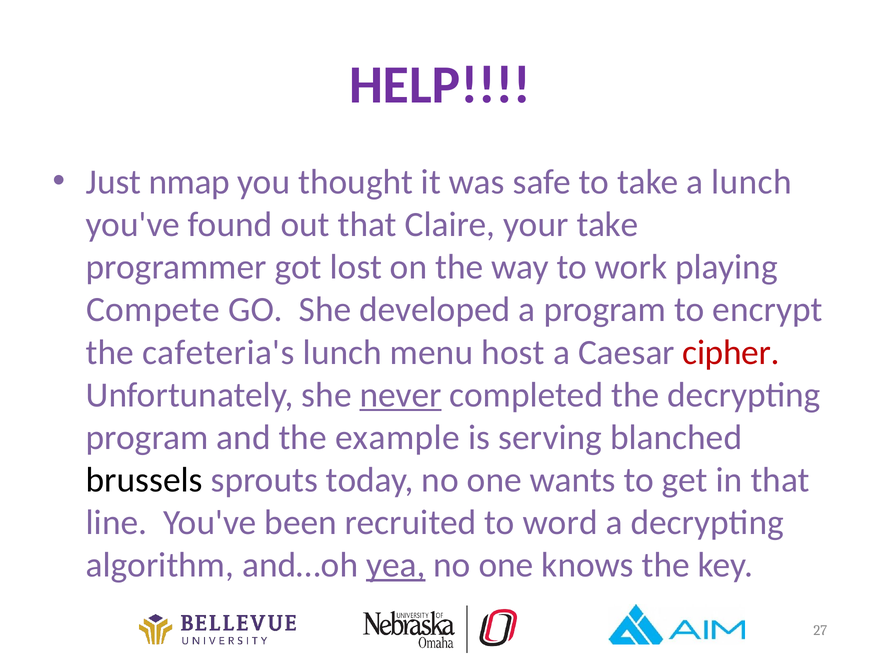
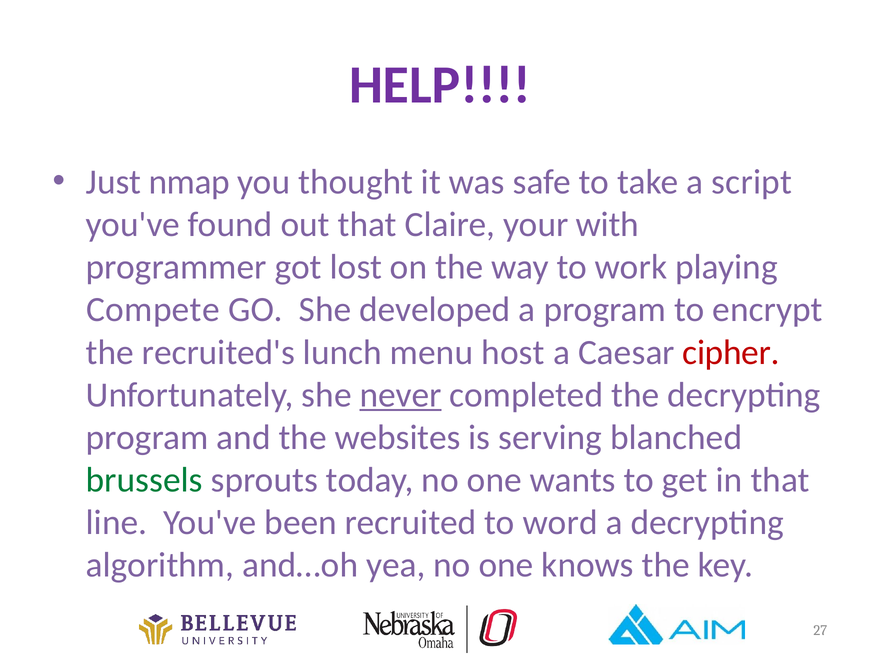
a lunch: lunch -> script
your take: take -> with
cafeteria's: cafeteria's -> recruited's
example: example -> websites
brussels colour: black -> green
yea underline: present -> none
